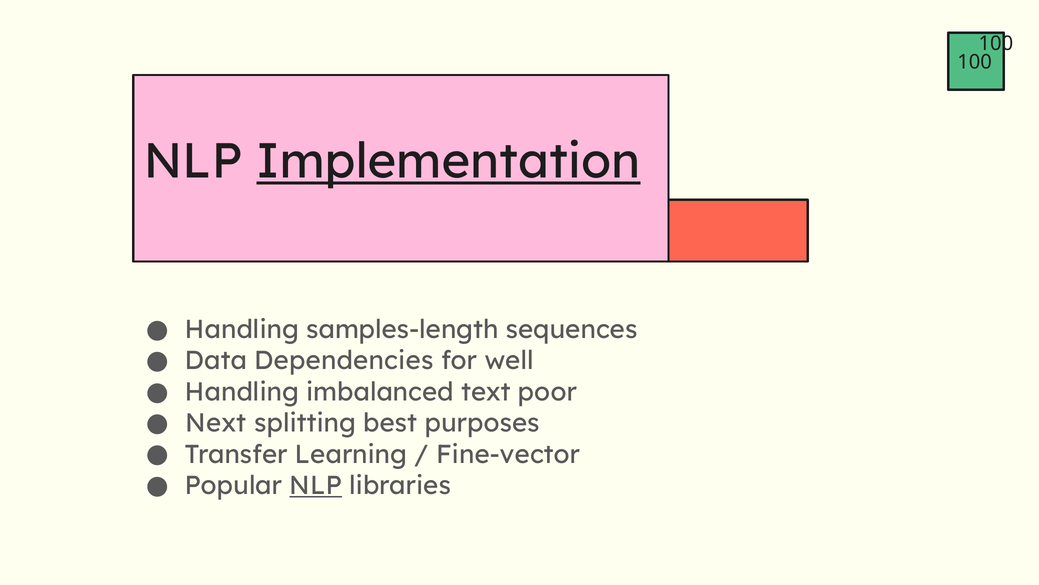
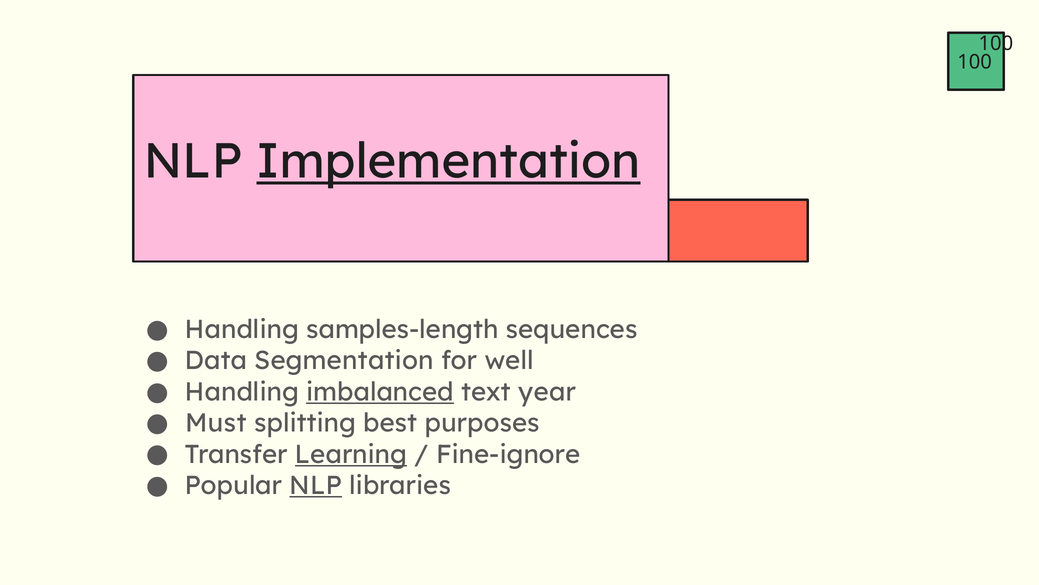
Dependencies: Dependencies -> Segmentation
imbalanced underline: none -> present
poor: poor -> year
Next: Next -> Must
Learning underline: none -> present
Fine-vector: Fine-vector -> Fine-ignore
